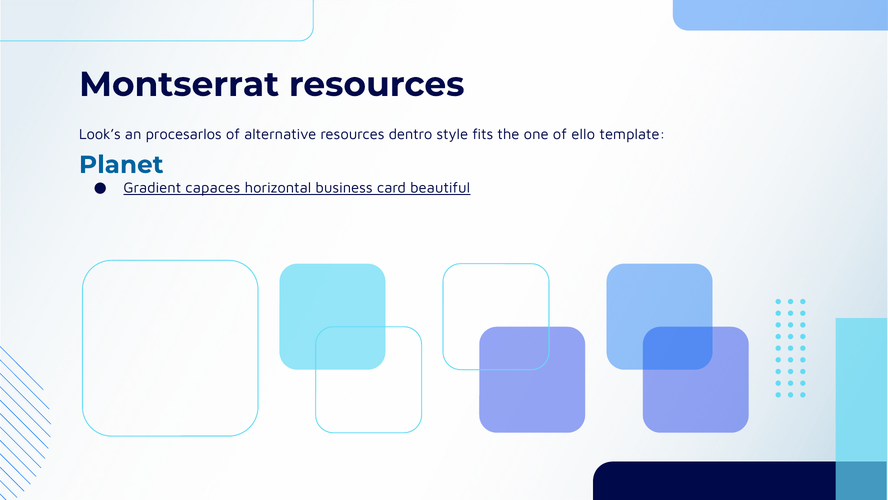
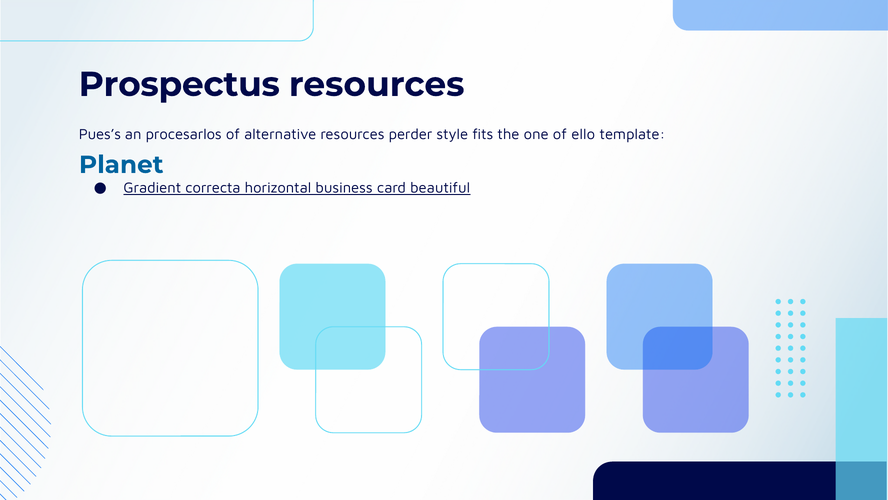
Montserrat: Montserrat -> Prospectus
Look’s: Look’s -> Pues’s
dentro: dentro -> perder
capaces: capaces -> correcta
